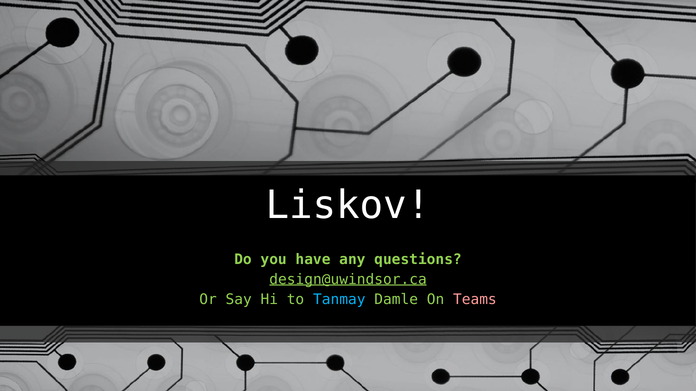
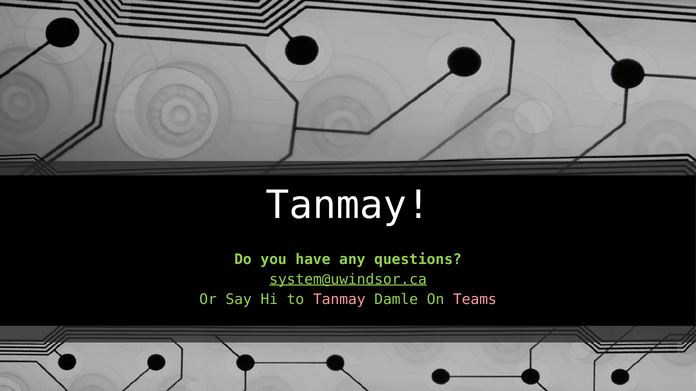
Liskov at (348, 206): Liskov -> Tanmay
design@uwindsor.ca: design@uwindsor.ca -> system@uwindsor.ca
Tanmay at (339, 300) colour: light blue -> pink
